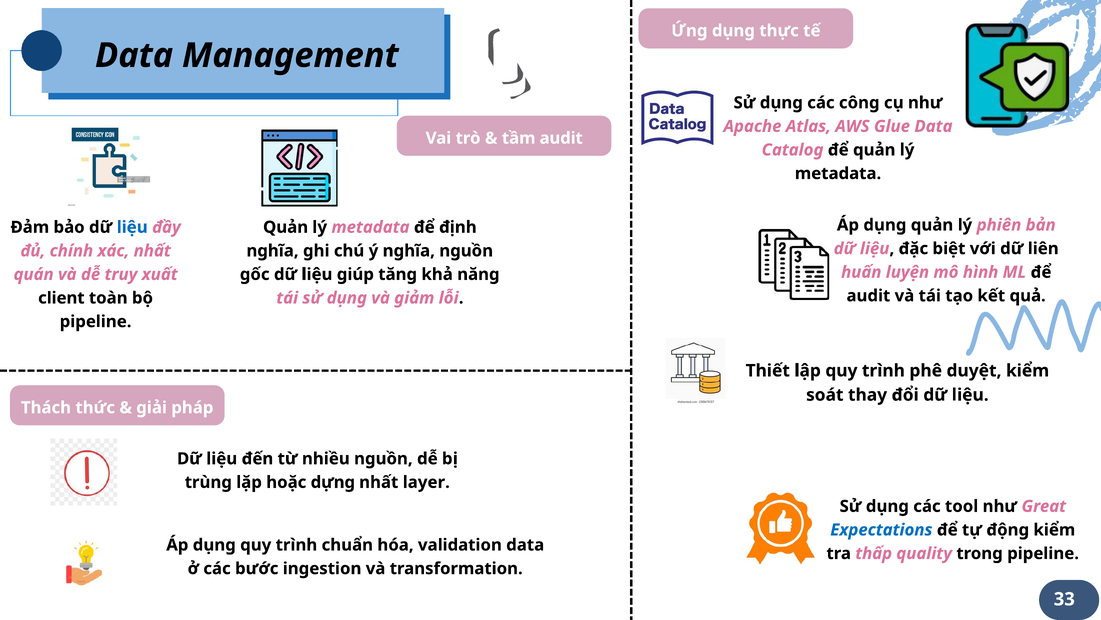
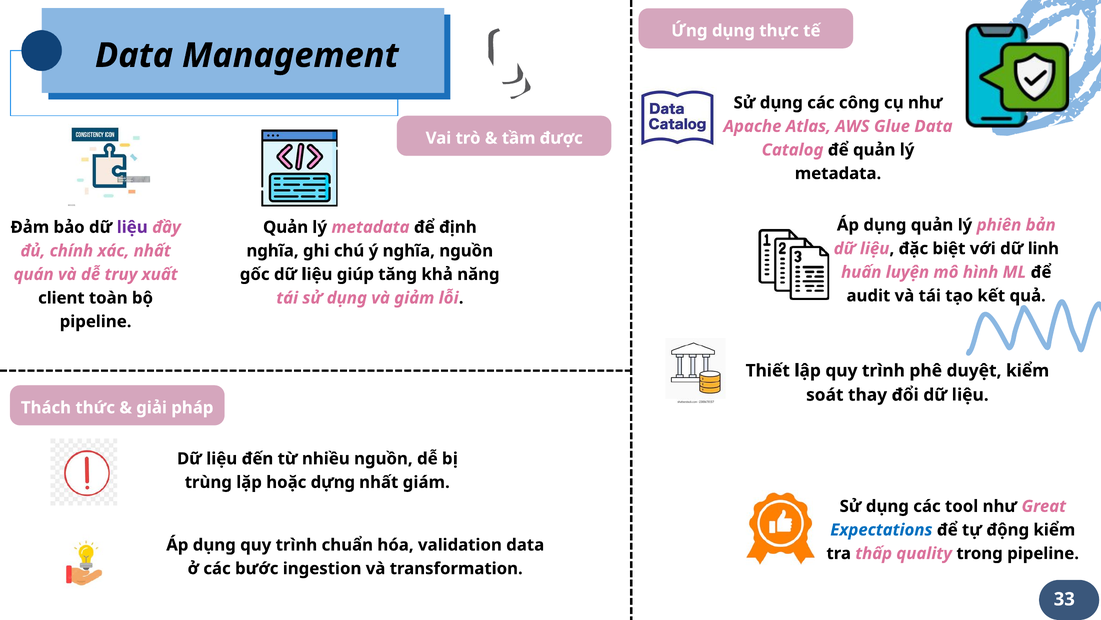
tầm audit: audit -> được
liệu at (132, 227) colour: blue -> purple
liên: liên -> linh
layer: layer -> giám
